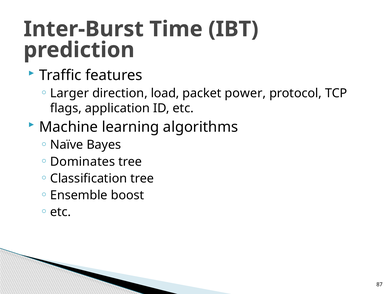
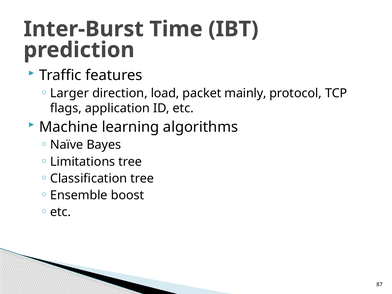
power: power -> mainly
Dominates: Dominates -> Limitations
